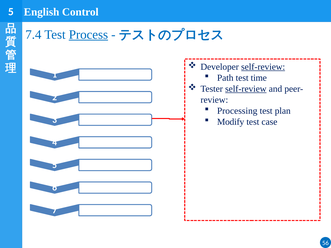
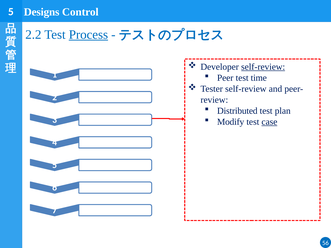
English: English -> Designs
7.4: 7.4 -> 2.2
Path: Path -> Peer
self-review at (246, 89) underline: present -> none
Processing: Processing -> Distributed
case underline: none -> present
